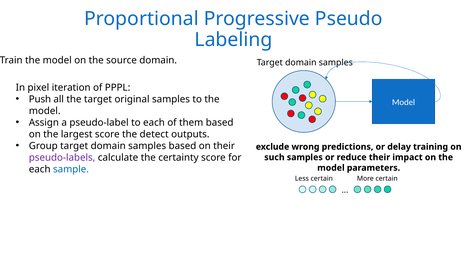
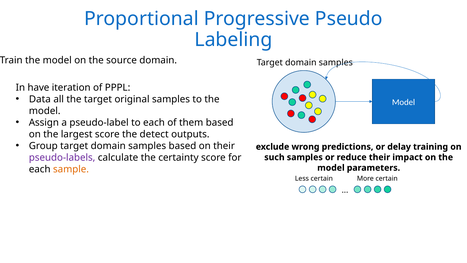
pixel: pixel -> have
Push: Push -> Data
sample colour: blue -> orange
